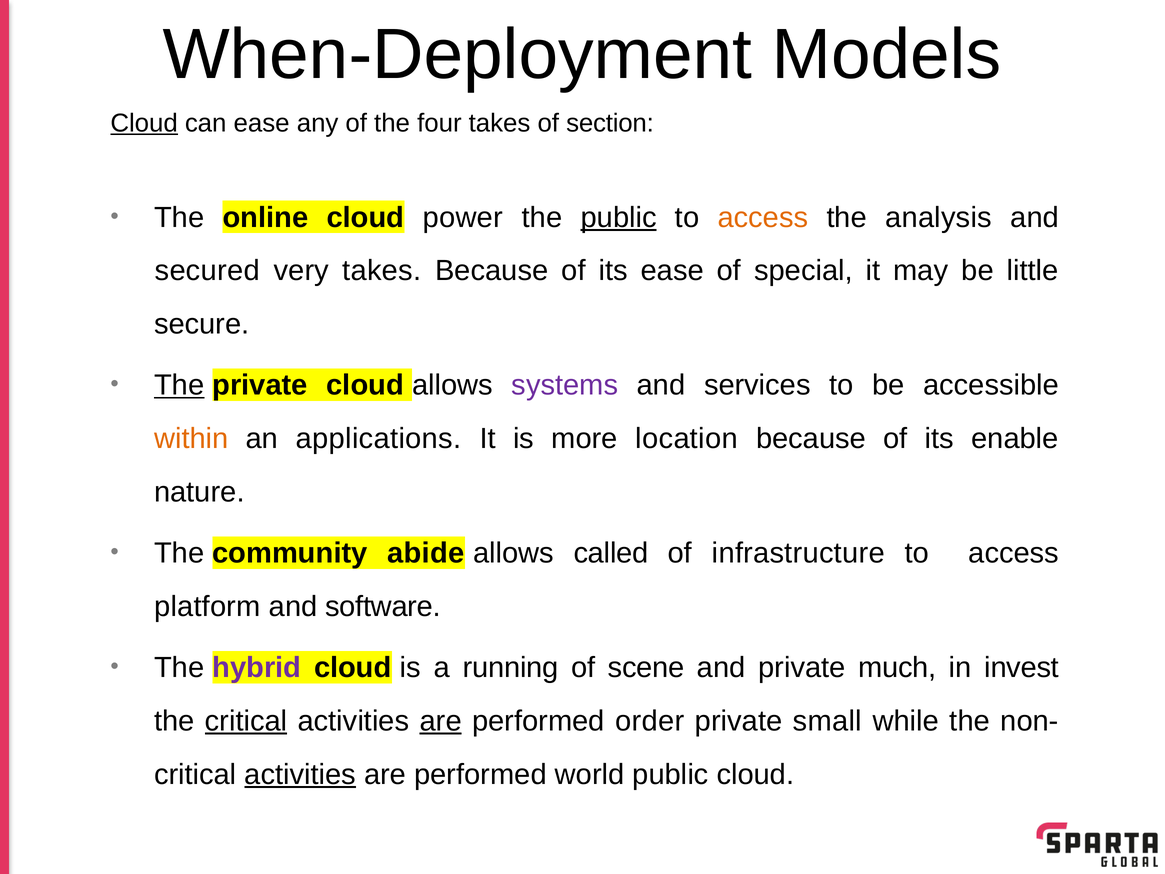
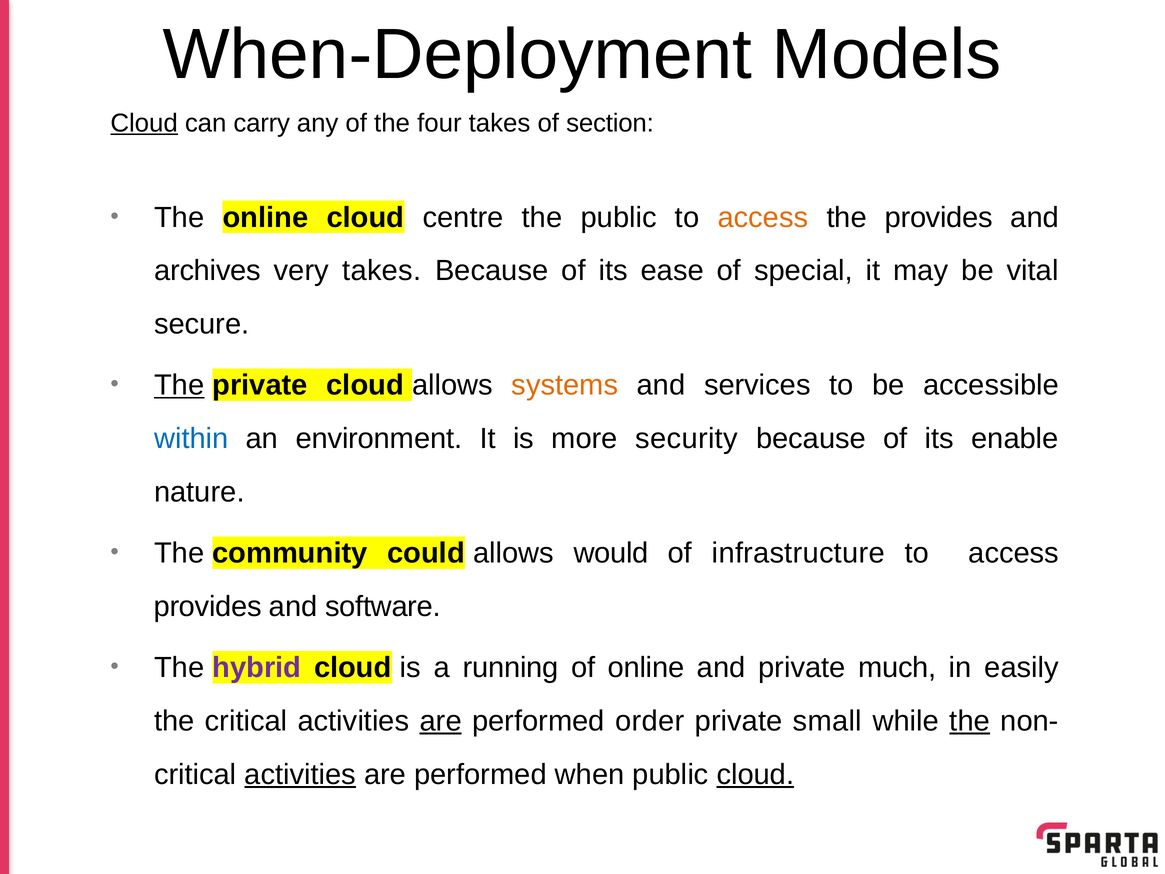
can ease: ease -> carry
power: power -> centre
public at (619, 217) underline: present -> none
the analysis: analysis -> provides
secured: secured -> archives
little: little -> vital
systems colour: purple -> orange
within colour: orange -> blue
applications: applications -> environment
location: location -> security
abide: abide -> could
called: called -> would
platform at (207, 606): platform -> provides
of scene: scene -> online
invest: invest -> easily
critical at (246, 721) underline: present -> none
the at (970, 721) underline: none -> present
world: world -> when
cloud at (755, 774) underline: none -> present
